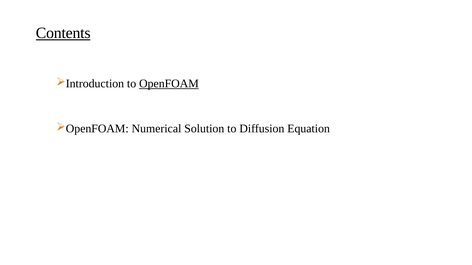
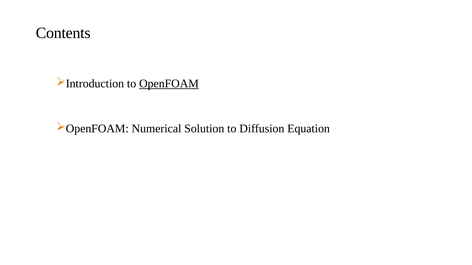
Contents underline: present -> none
